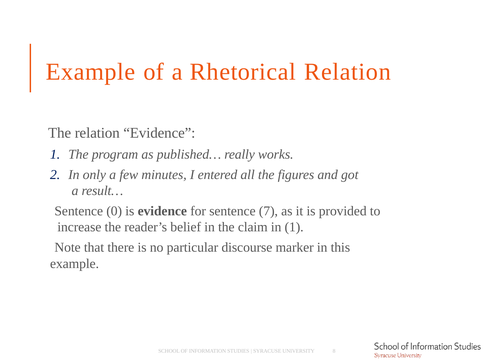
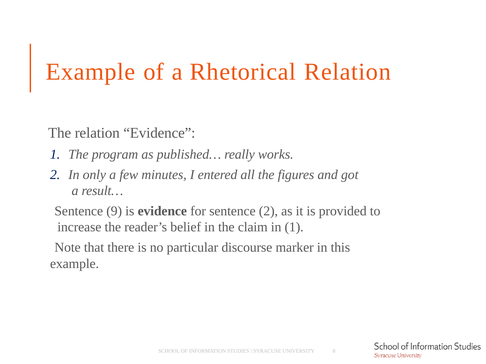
0: 0 -> 9
sentence 7: 7 -> 2
